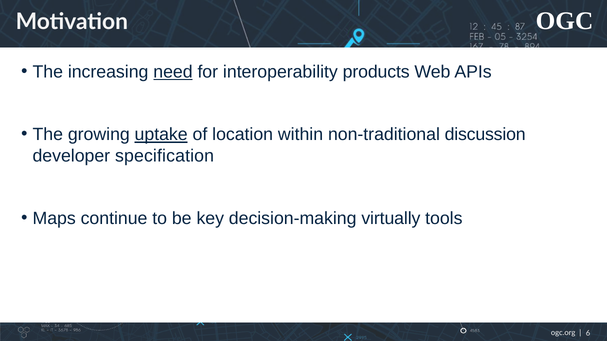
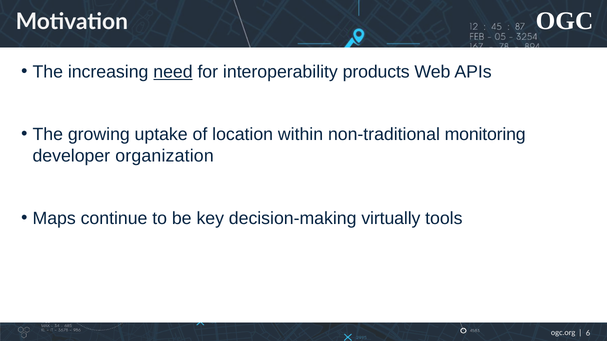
uptake underline: present -> none
discussion: discussion -> monitoring
specification: specification -> organization
